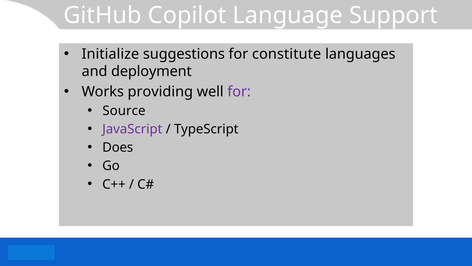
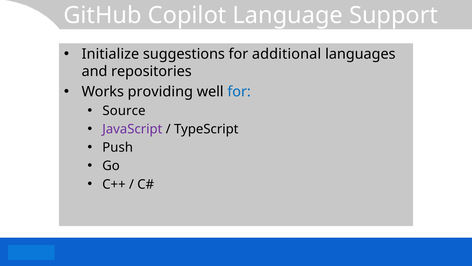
constitute: constitute -> additional
deployment: deployment -> repositories
for at (239, 92) colour: purple -> blue
Does: Does -> Push
